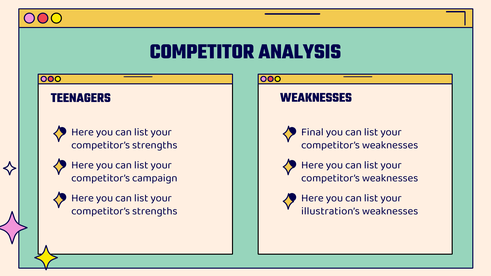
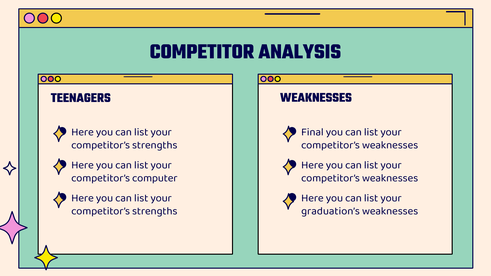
campaign: campaign -> computer
illustration’s: illustration’s -> graduation’s
